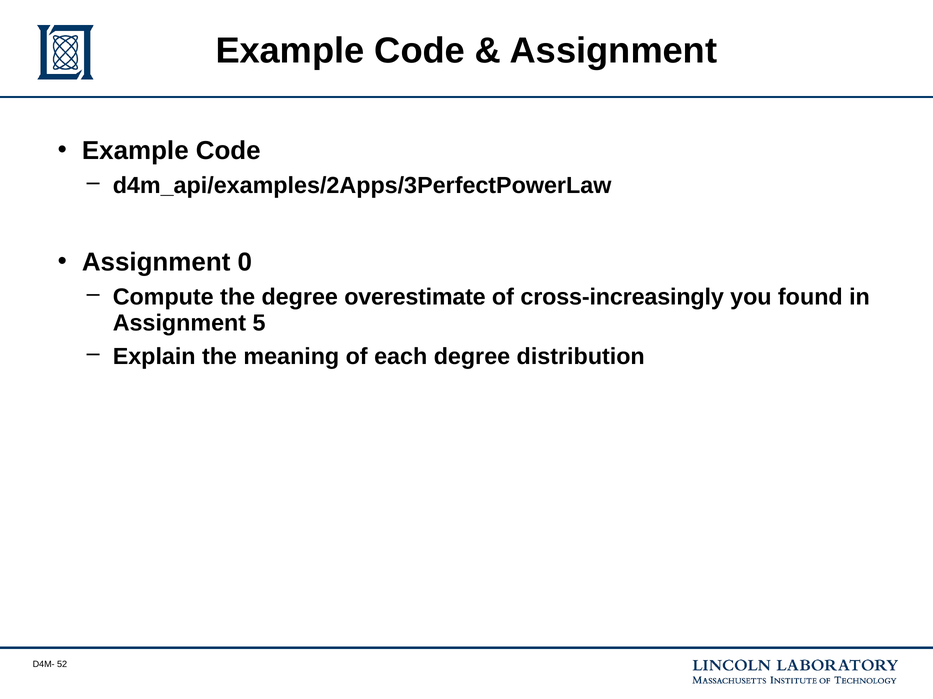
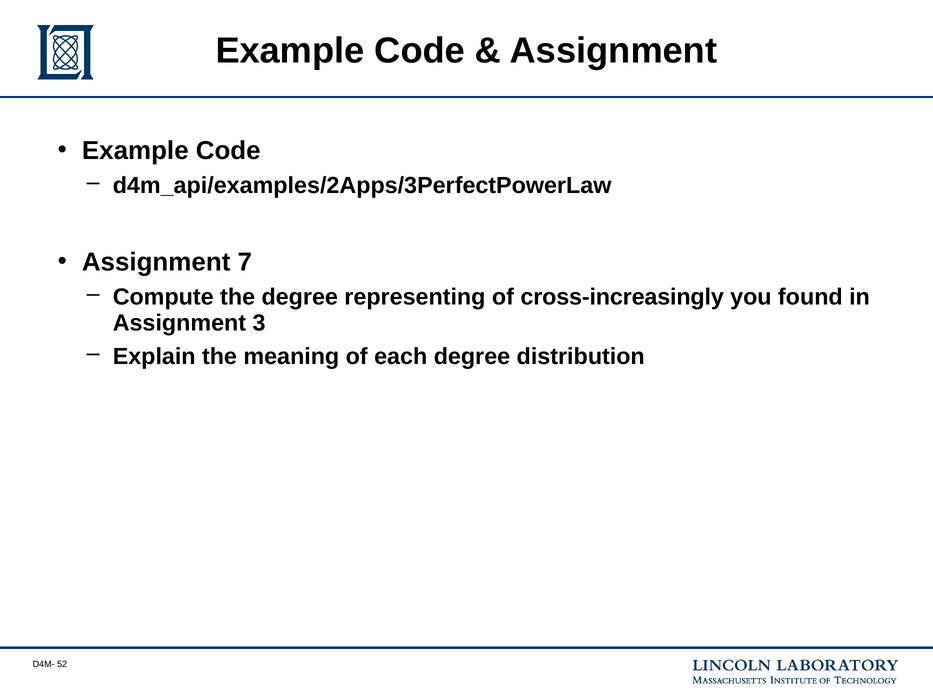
0: 0 -> 7
overestimate: overestimate -> representing
5: 5 -> 3
